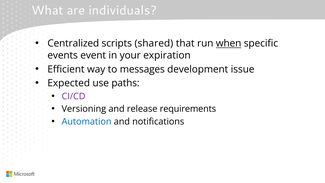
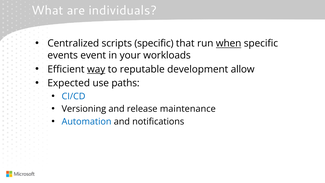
scripts shared: shared -> specific
expiration: expiration -> workloads
way underline: none -> present
messages: messages -> reputable
issue: issue -> allow
CI/CD colour: purple -> blue
requirements: requirements -> maintenance
